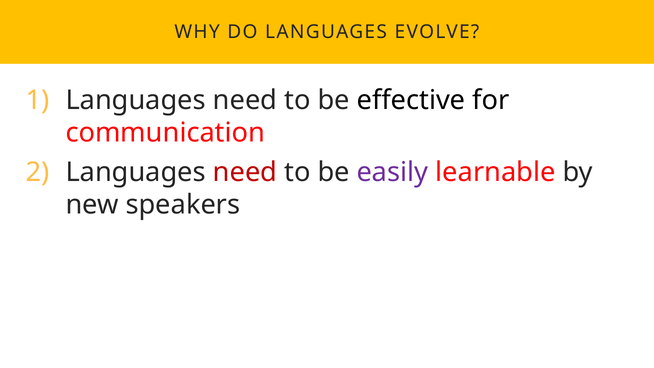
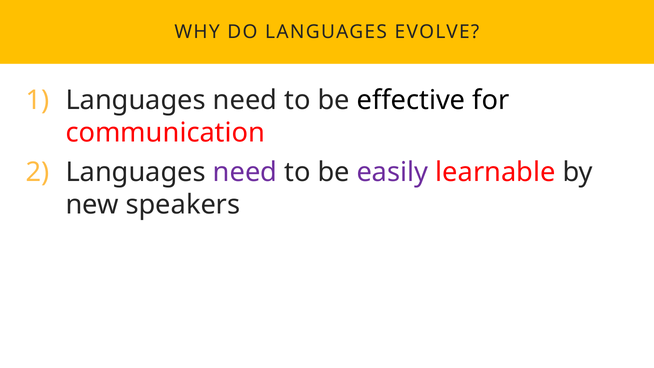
need at (245, 172) colour: red -> purple
